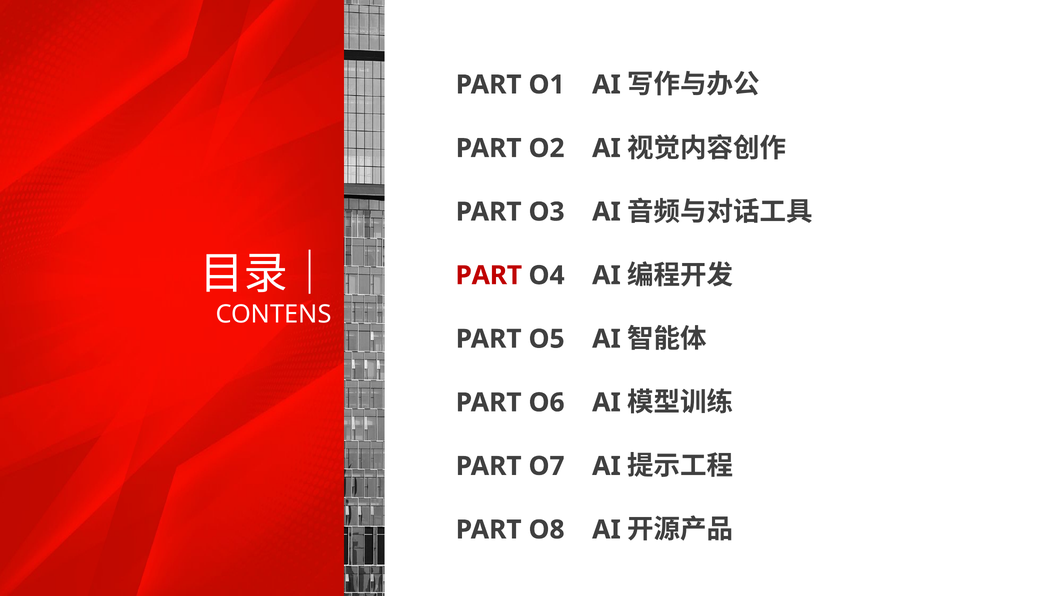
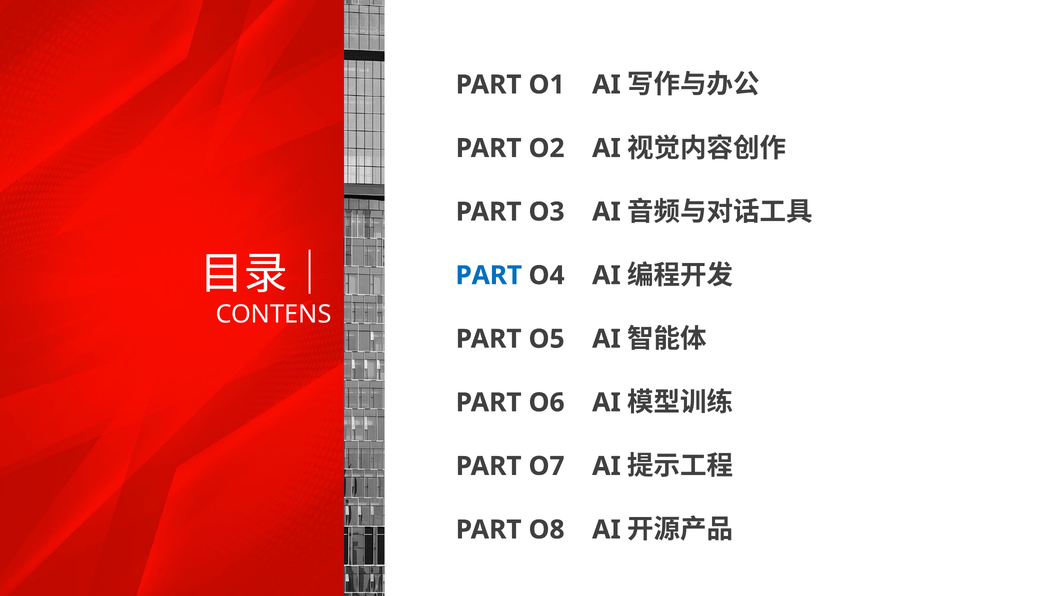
PART at (489, 275) colour: red -> blue
